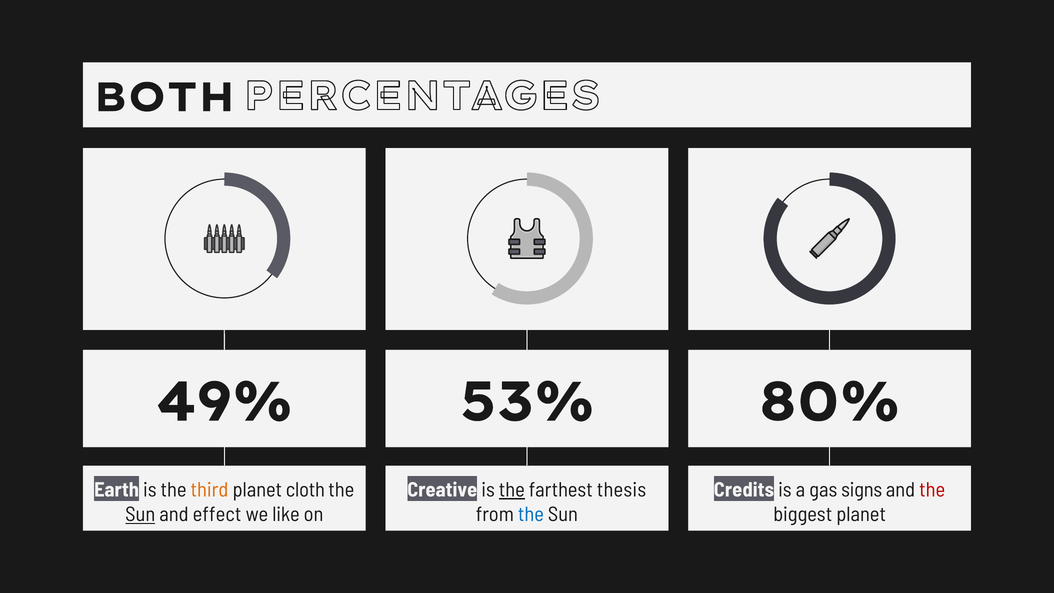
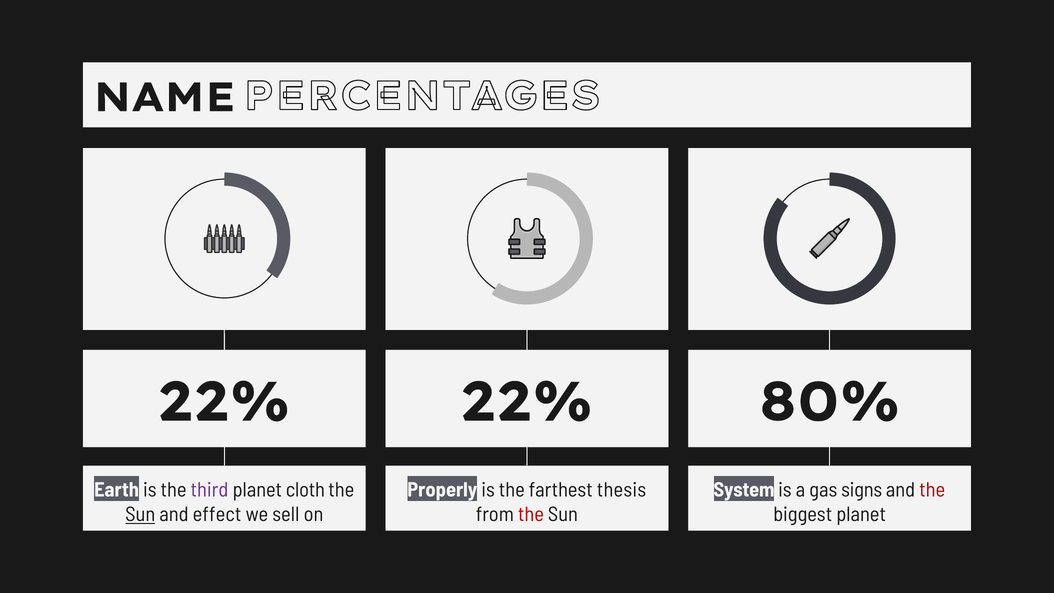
BOTH: BOTH -> NAME
49% at (225, 402): 49% -> 22%
53% at (527, 402): 53% -> 22%
third colour: orange -> purple
Creative: Creative -> Properly
the at (512, 490) underline: present -> none
Credits: Credits -> System
like: like -> sell
the at (531, 514) colour: blue -> red
